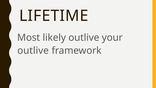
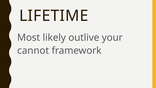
outlive at (33, 50): outlive -> cannot
